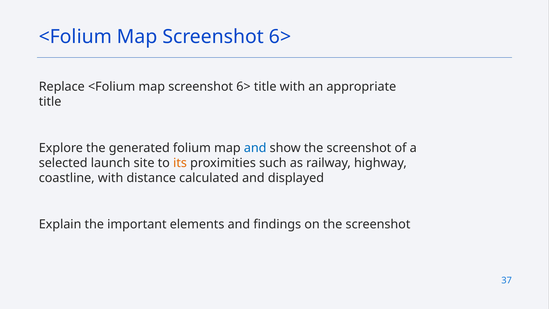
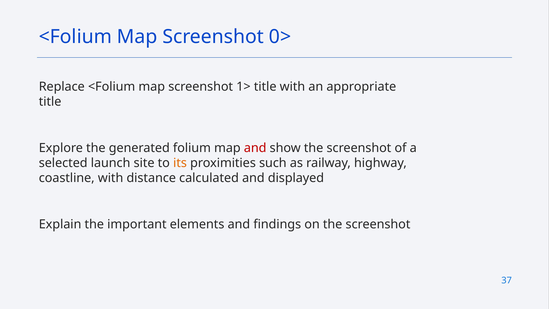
6> at (280, 37): 6> -> 0>
6> at (243, 87): 6> -> 1>
and at (255, 148) colour: blue -> red
